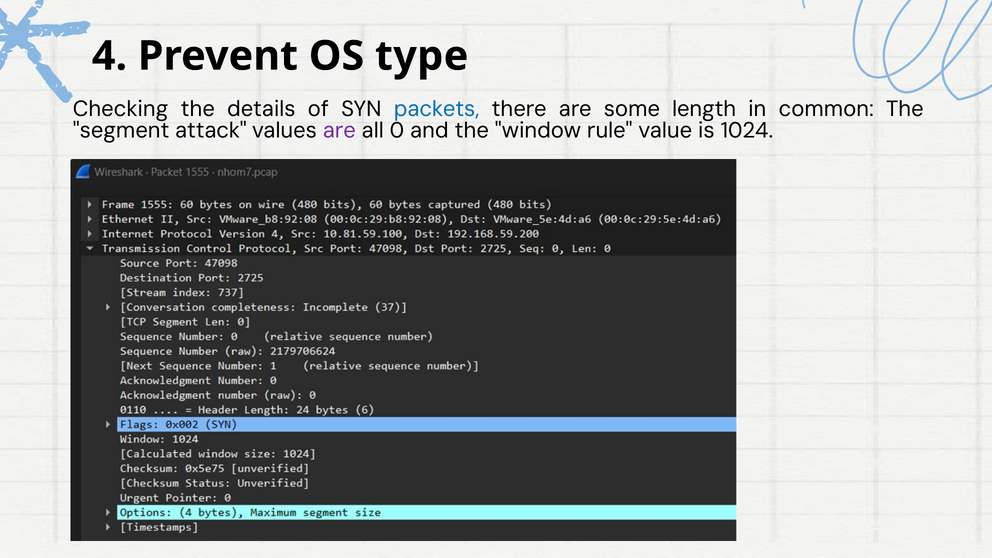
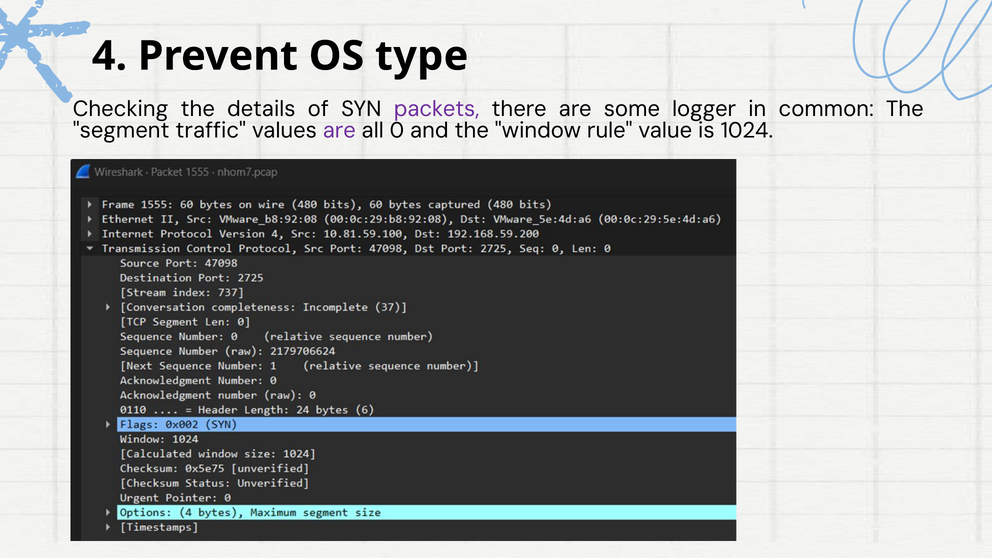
packets colour: blue -> purple
length: length -> logger
attack: attack -> traffic
